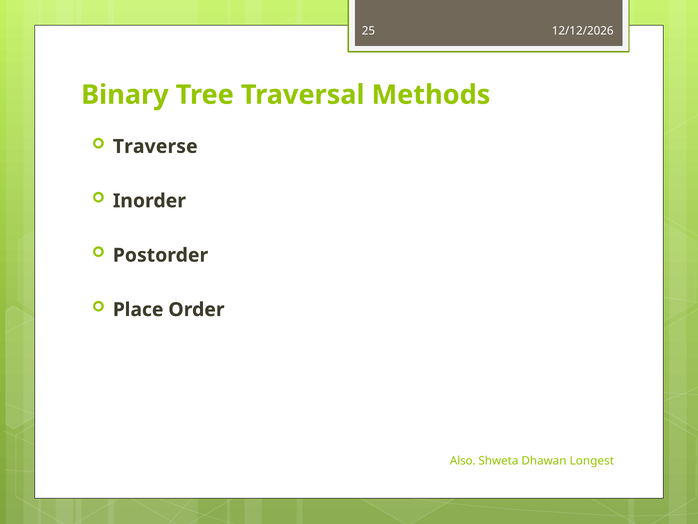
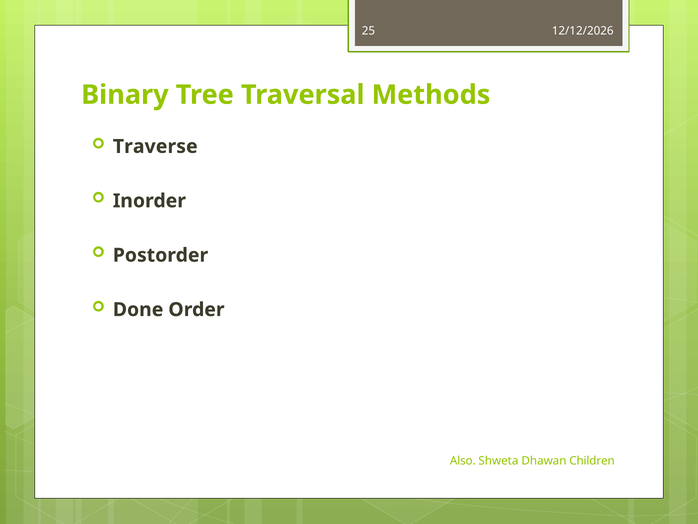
Place: Place -> Done
Longest: Longest -> Children
